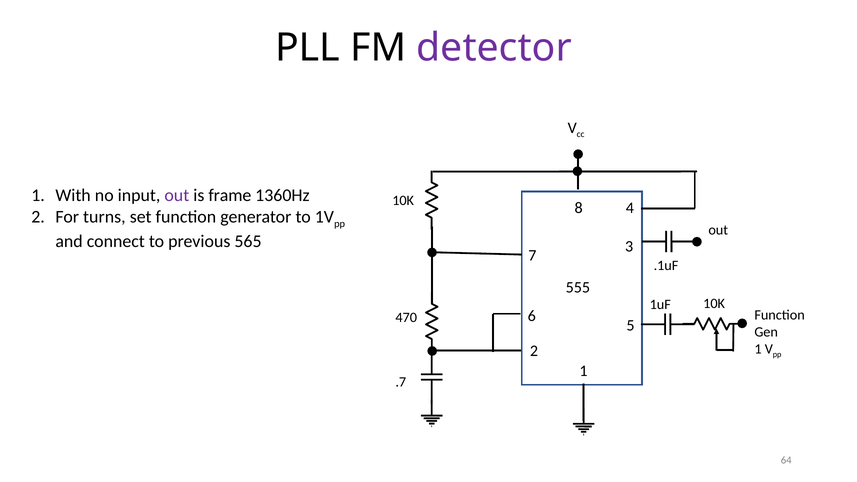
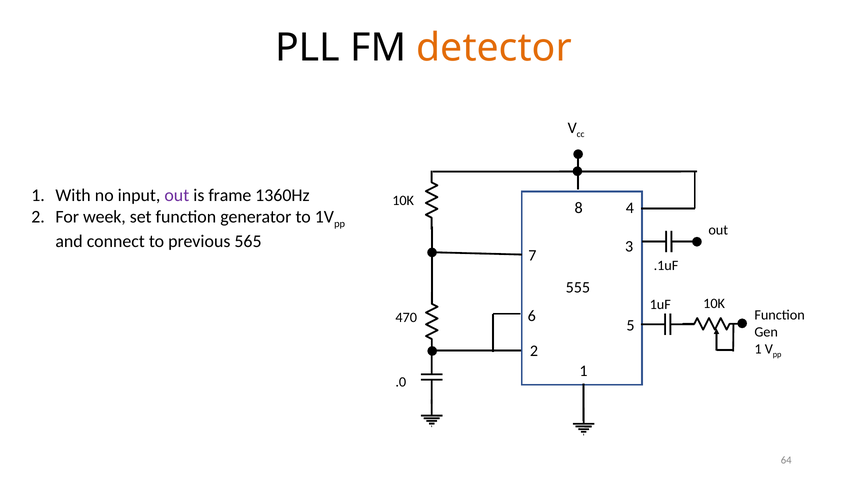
detector colour: purple -> orange
turns: turns -> week
.7: .7 -> .0
